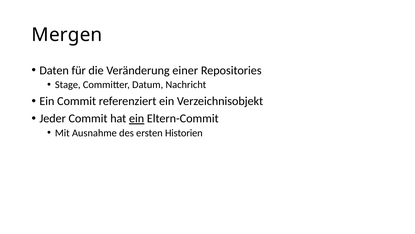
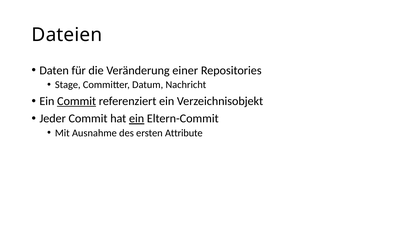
Mergen: Mergen -> Dateien
Commit at (77, 101) underline: none -> present
Historien: Historien -> Attribute
